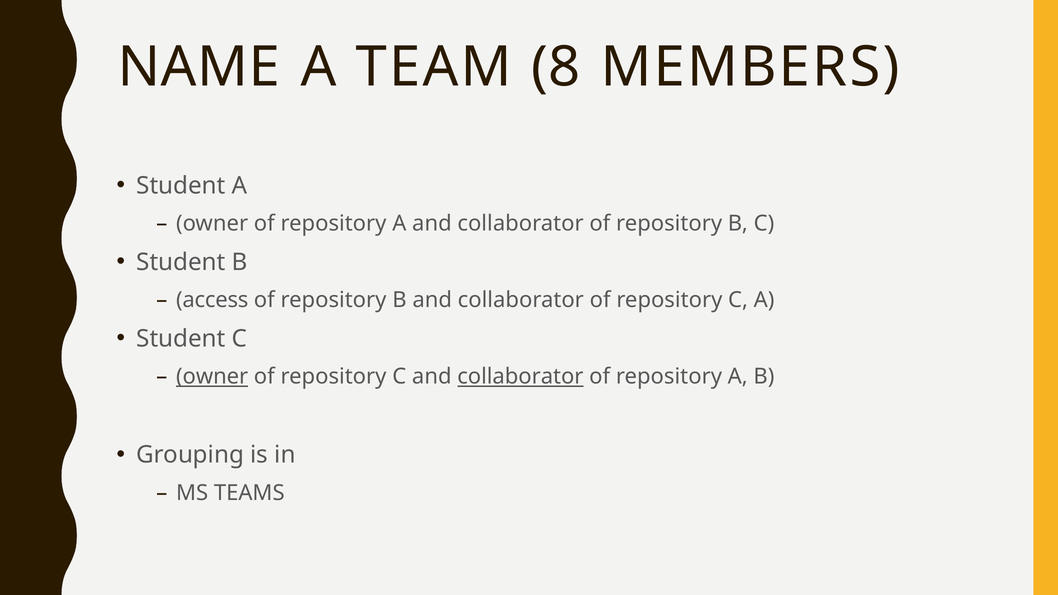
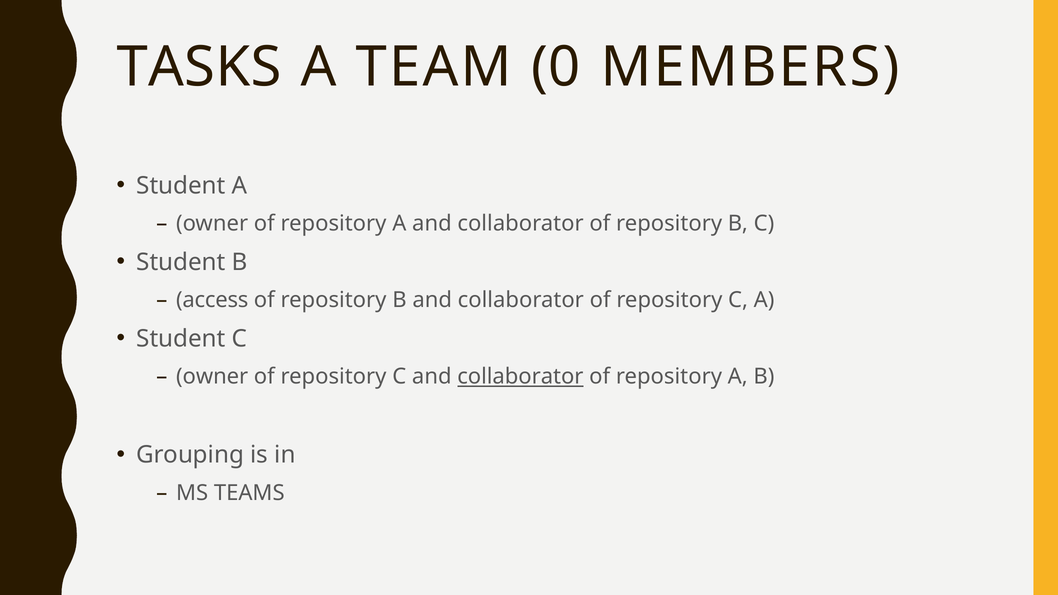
NAME: NAME -> TASKS
8: 8 -> 0
owner at (212, 377) underline: present -> none
